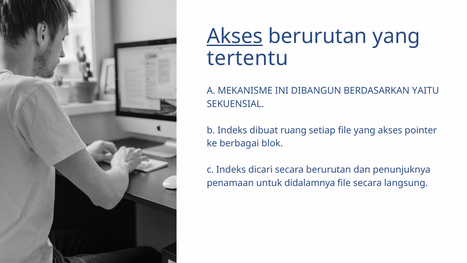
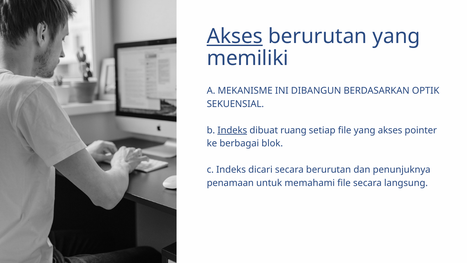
tertentu: tertentu -> memiliki
YAITU: YAITU -> OPTIK
Indeks at (232, 130) underline: none -> present
didalamnya: didalamnya -> memahami
